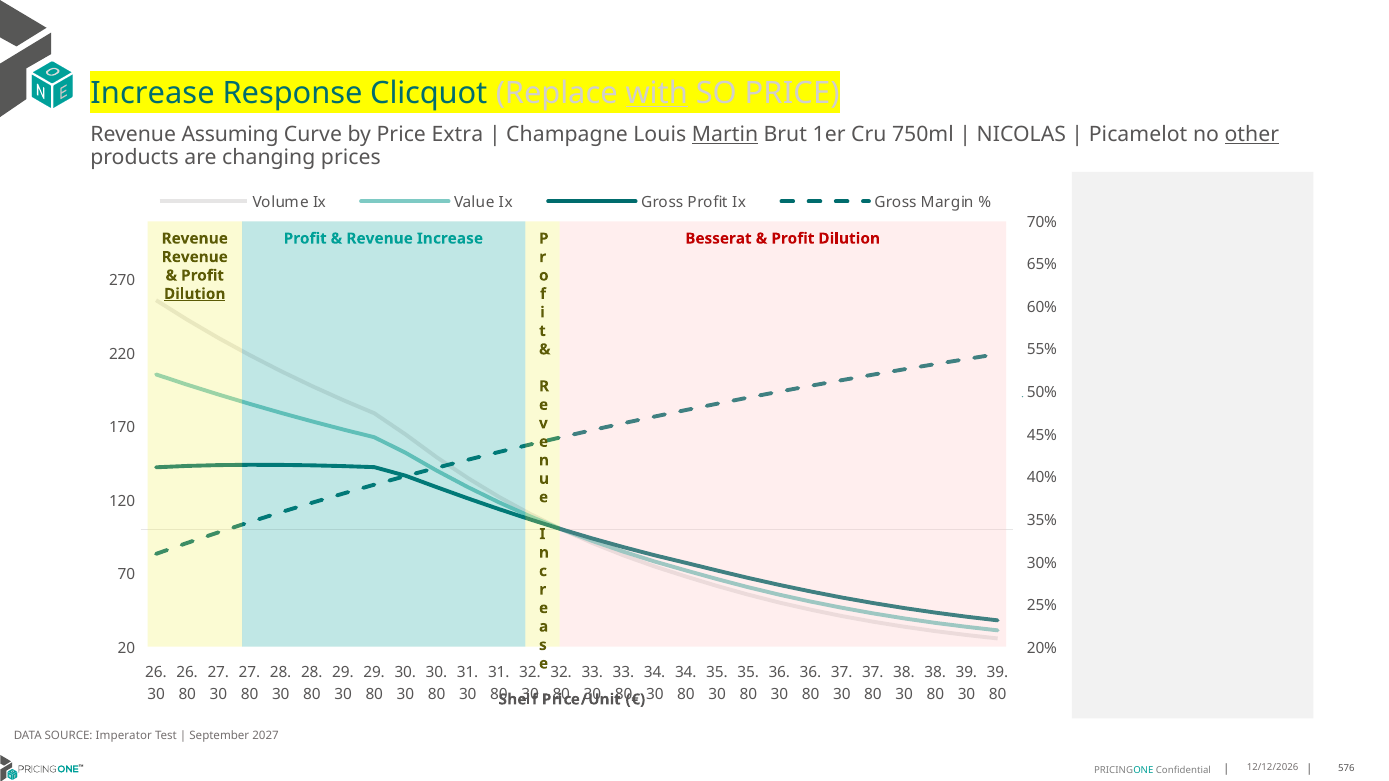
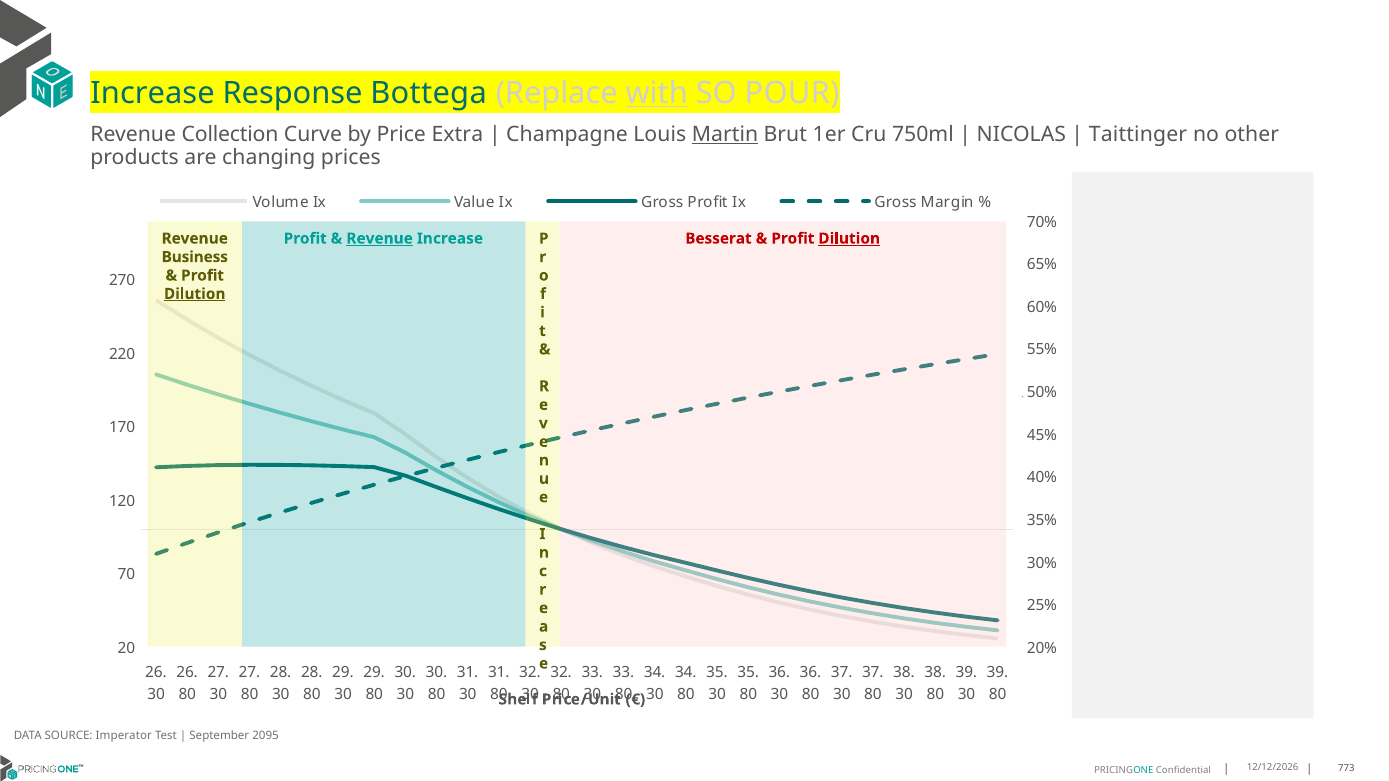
Clicquot: Clicquot -> Bottega
SO PRICE: PRICE -> POUR
Assuming: Assuming -> Collection
Picamelot: Picamelot -> Taittinger
other underline: present -> none
Revenue at (380, 239) underline: none -> present
Dilution at (849, 239) underline: none -> present
Revenue at (195, 257): Revenue -> Business
2027: 2027 -> 2095
576: 576 -> 773
